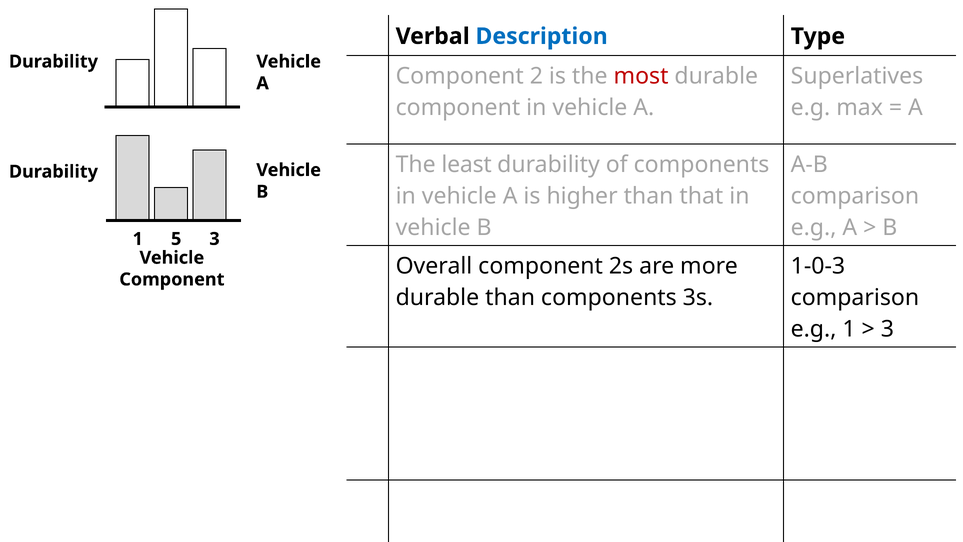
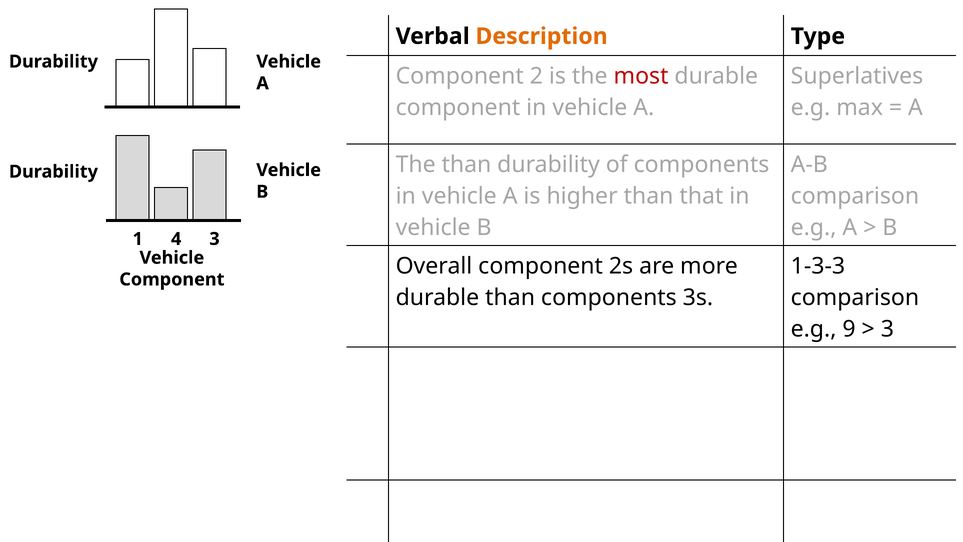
Description colour: blue -> orange
The least: least -> than
5: 5 -> 4
1-0-3: 1-0-3 -> 1-3-3
e.g 1: 1 -> 9
